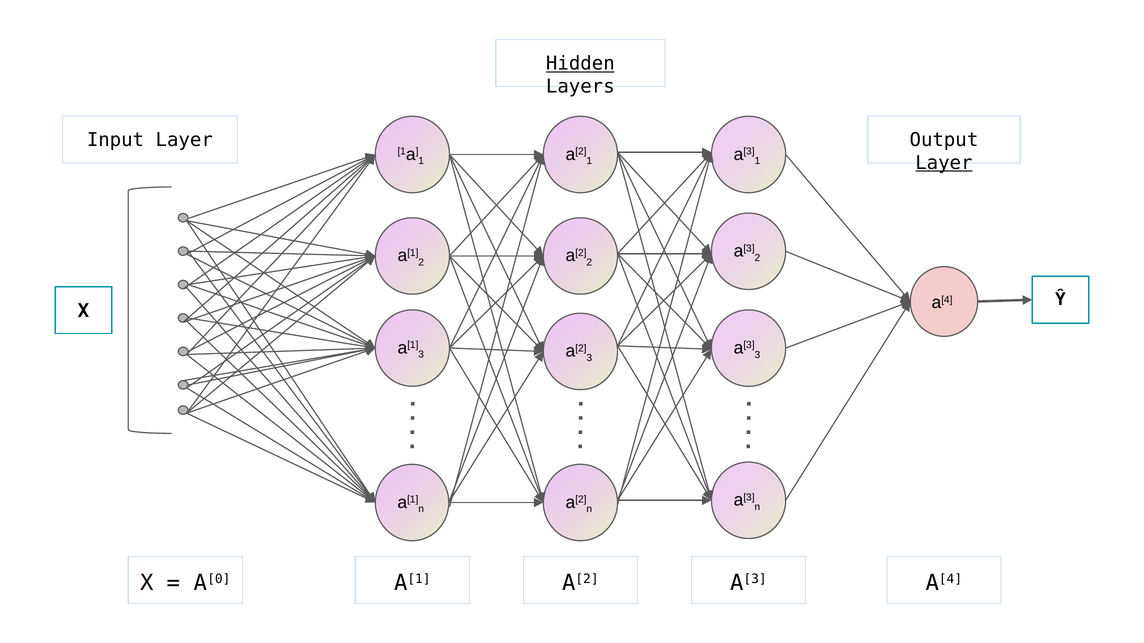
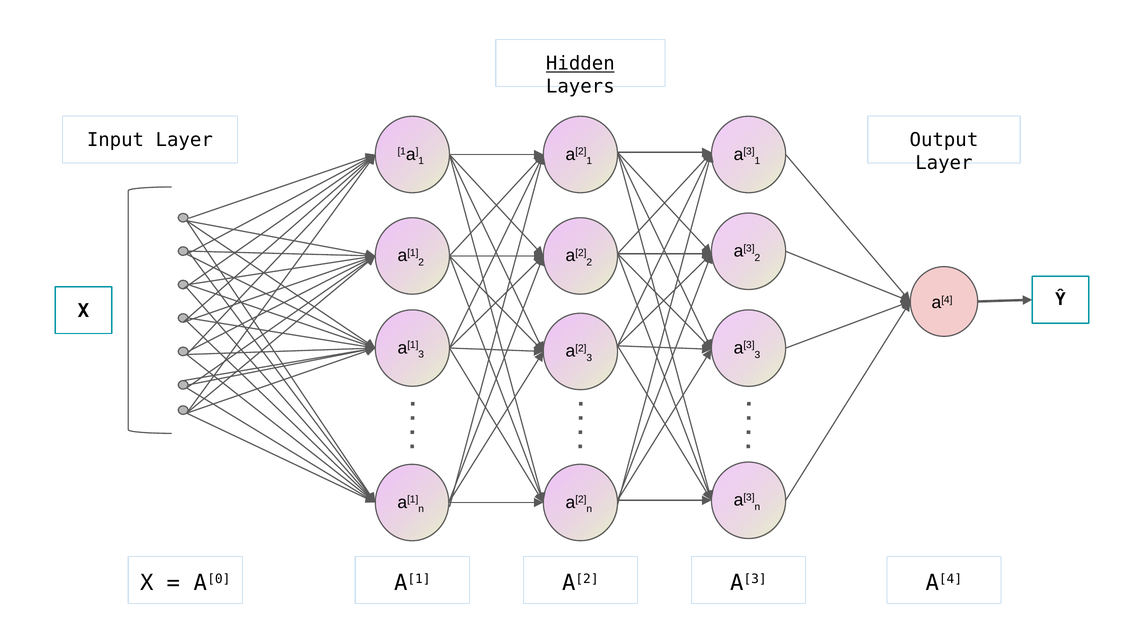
Layer at (944, 163) underline: present -> none
